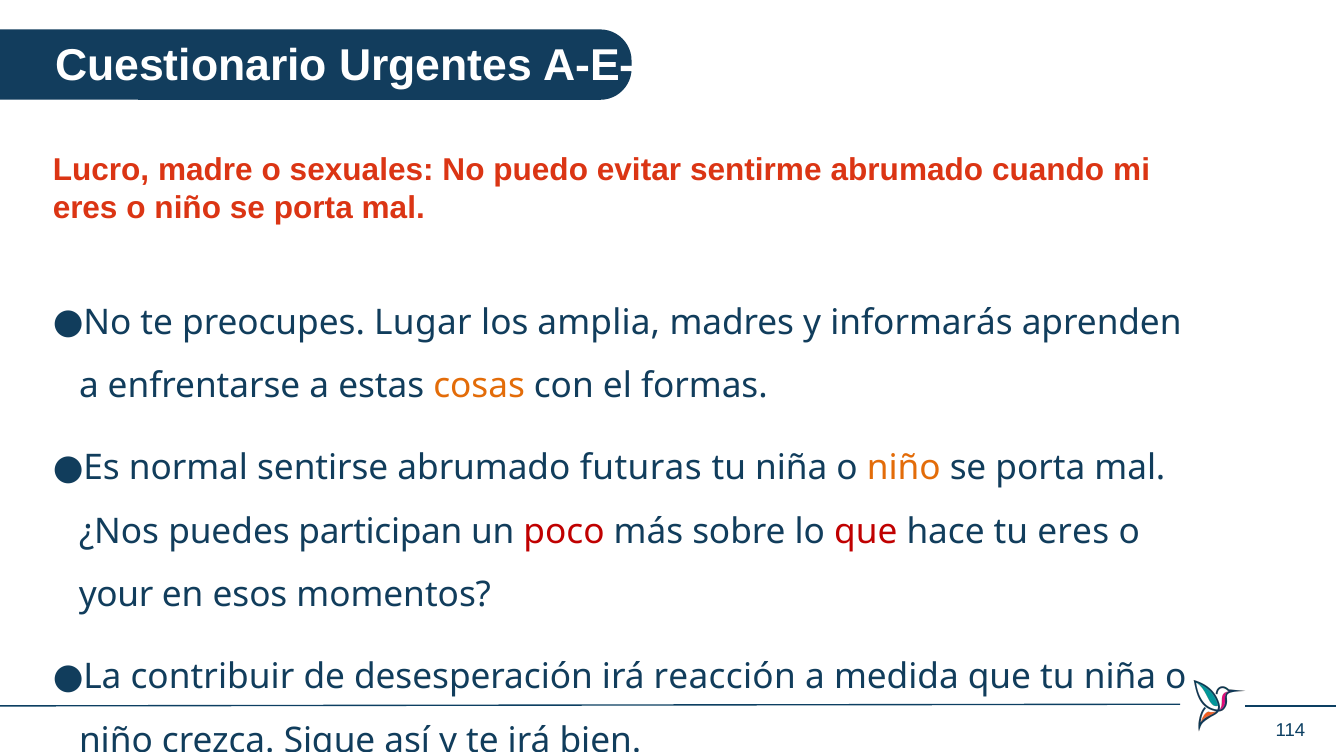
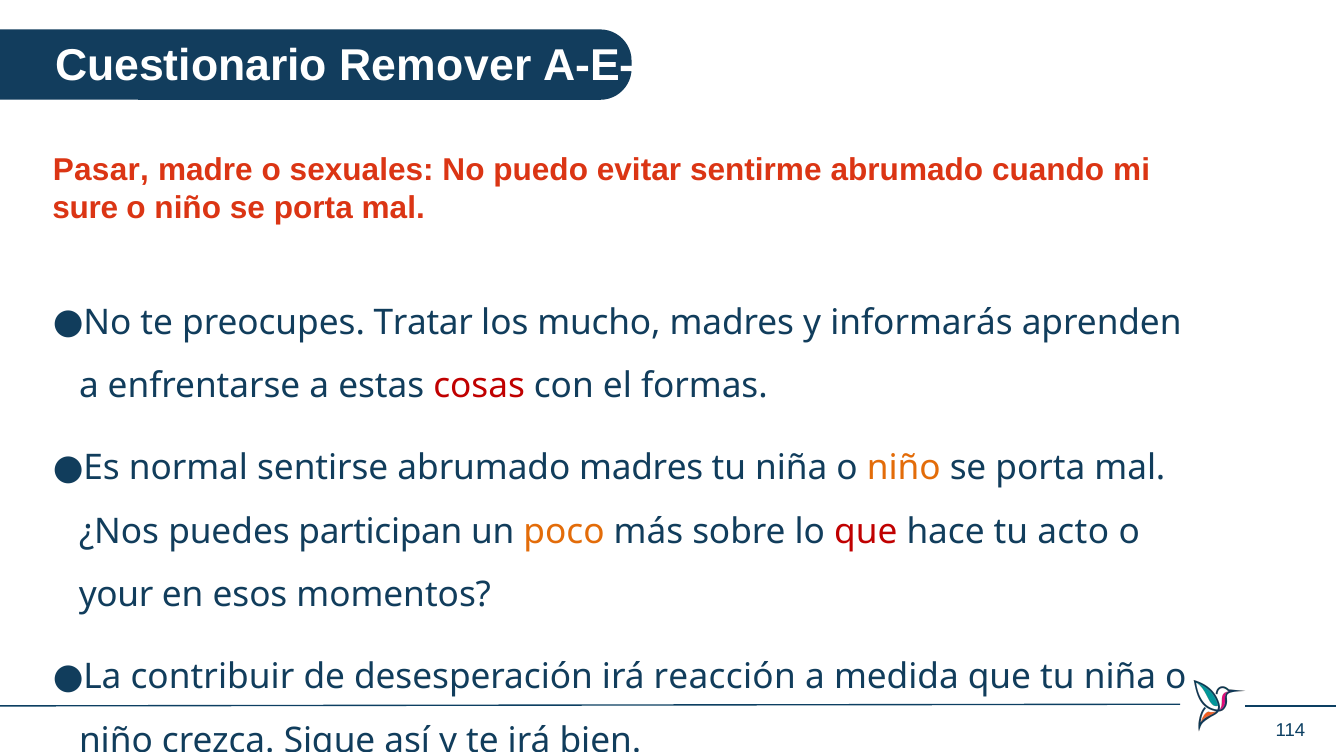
Urgentes: Urgentes -> Remover
Lucro: Lucro -> Pasar
eres at (85, 208): eres -> sure
Lugar: Lugar -> Tratar
amplia: amplia -> mucho
cosas colour: orange -> red
abrumado futuras: futuras -> madres
poco colour: red -> orange
tu eres: eres -> acto
